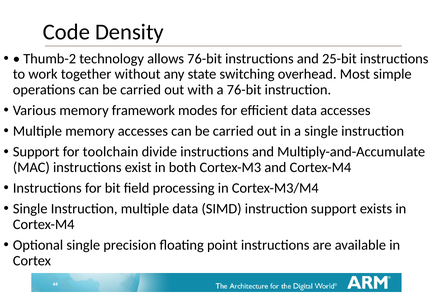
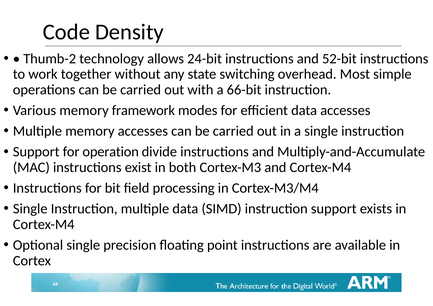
allows 76-bit: 76-bit -> 24-bit
25-bit: 25-bit -> 52-bit
a 76-bit: 76-bit -> 66-bit
toolchain: toolchain -> operation
